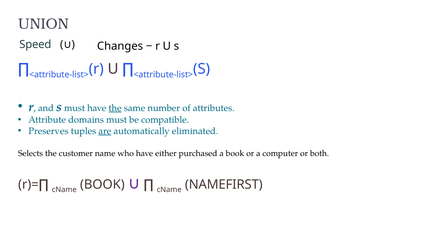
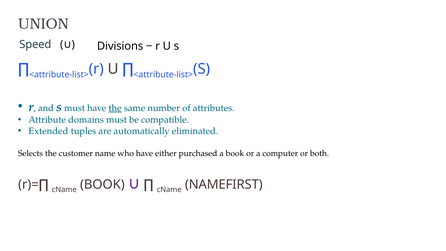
Changes: Changes -> Divisions
Preserves: Preserves -> Extended
are underline: present -> none
